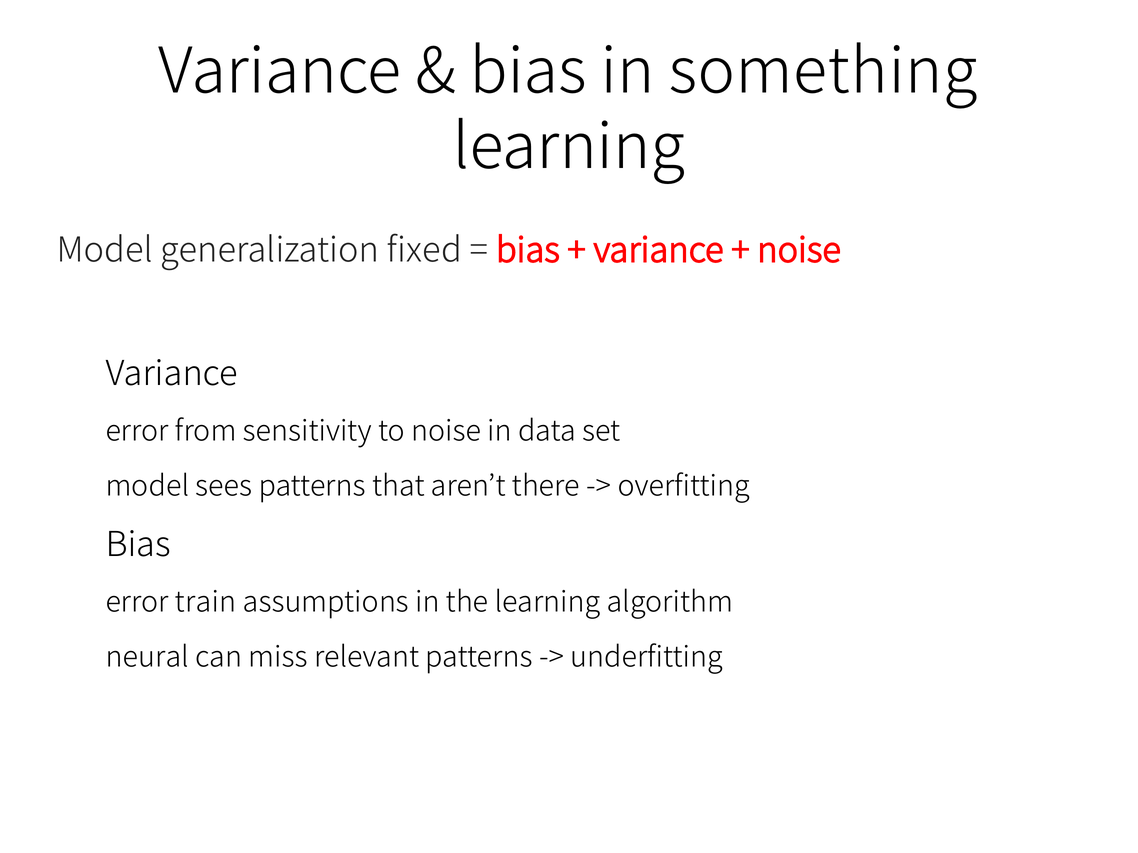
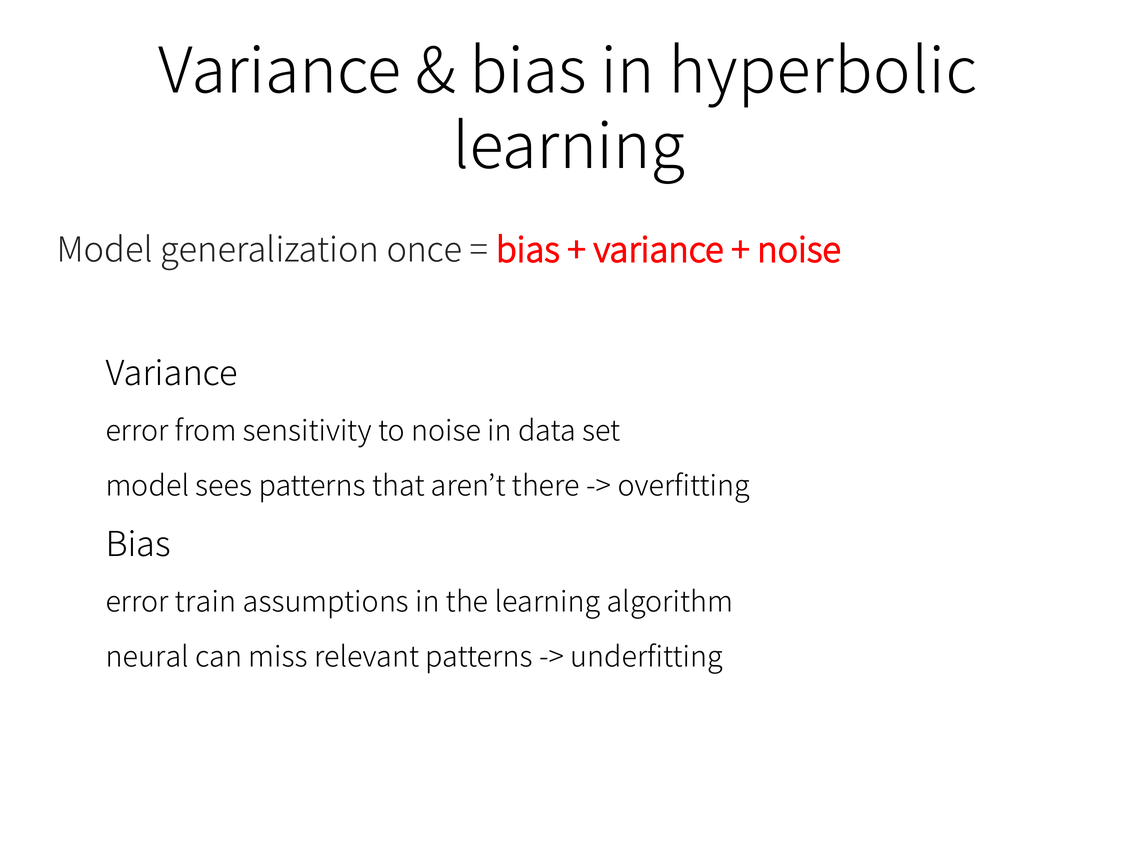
something: something -> hyperbolic
fixed: fixed -> once
